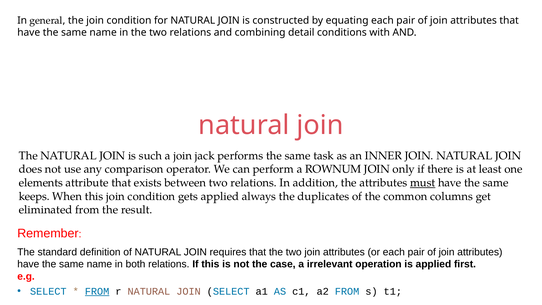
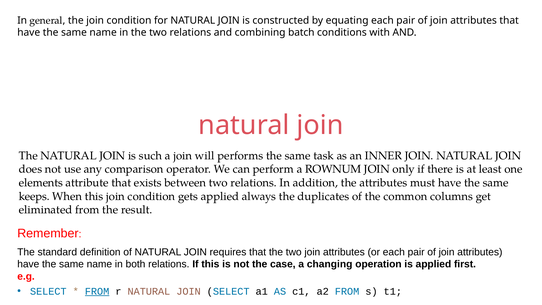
detail: detail -> batch
jack: jack -> will
must underline: present -> none
irrelevant: irrelevant -> changing
